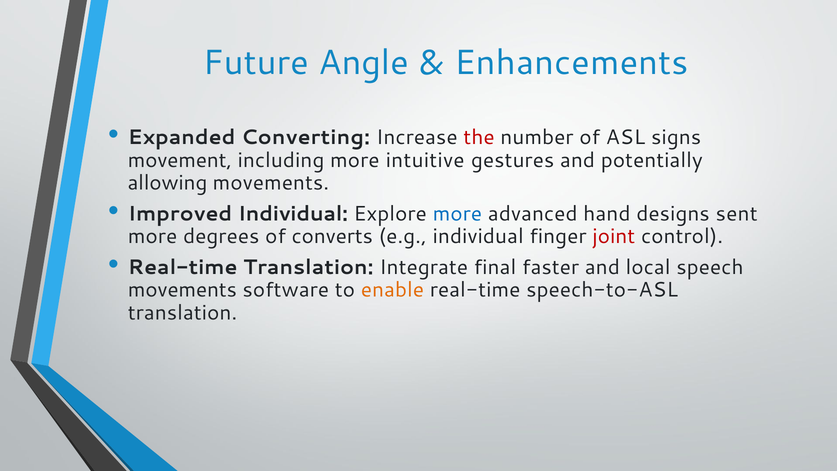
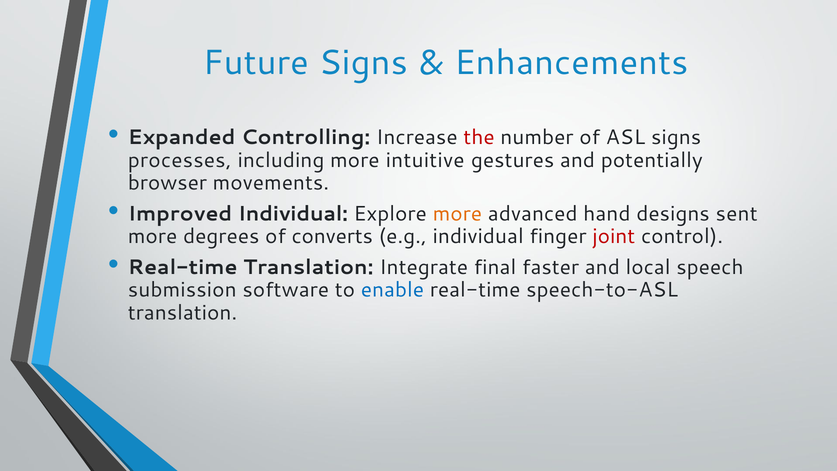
Future Angle: Angle -> Signs
Converting: Converting -> Controlling
movement: movement -> processes
allowing: allowing -> browser
more at (457, 214) colour: blue -> orange
movements at (182, 290): movements -> submission
enable colour: orange -> blue
